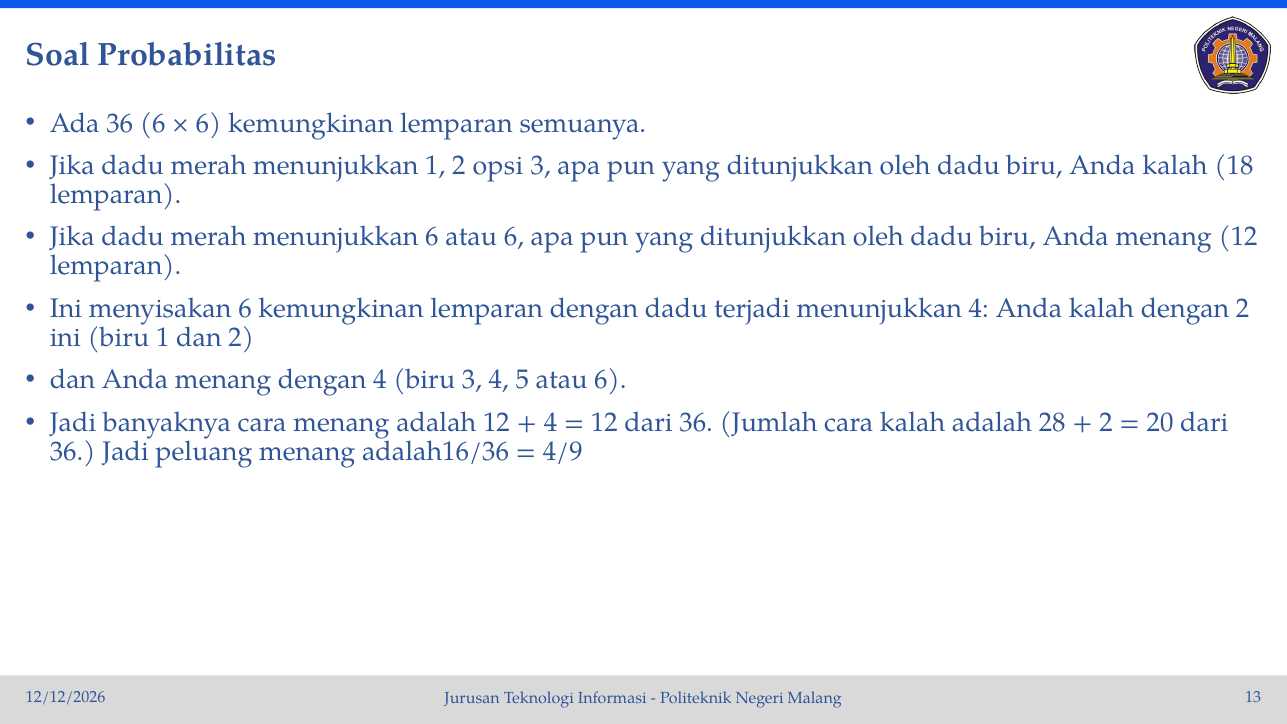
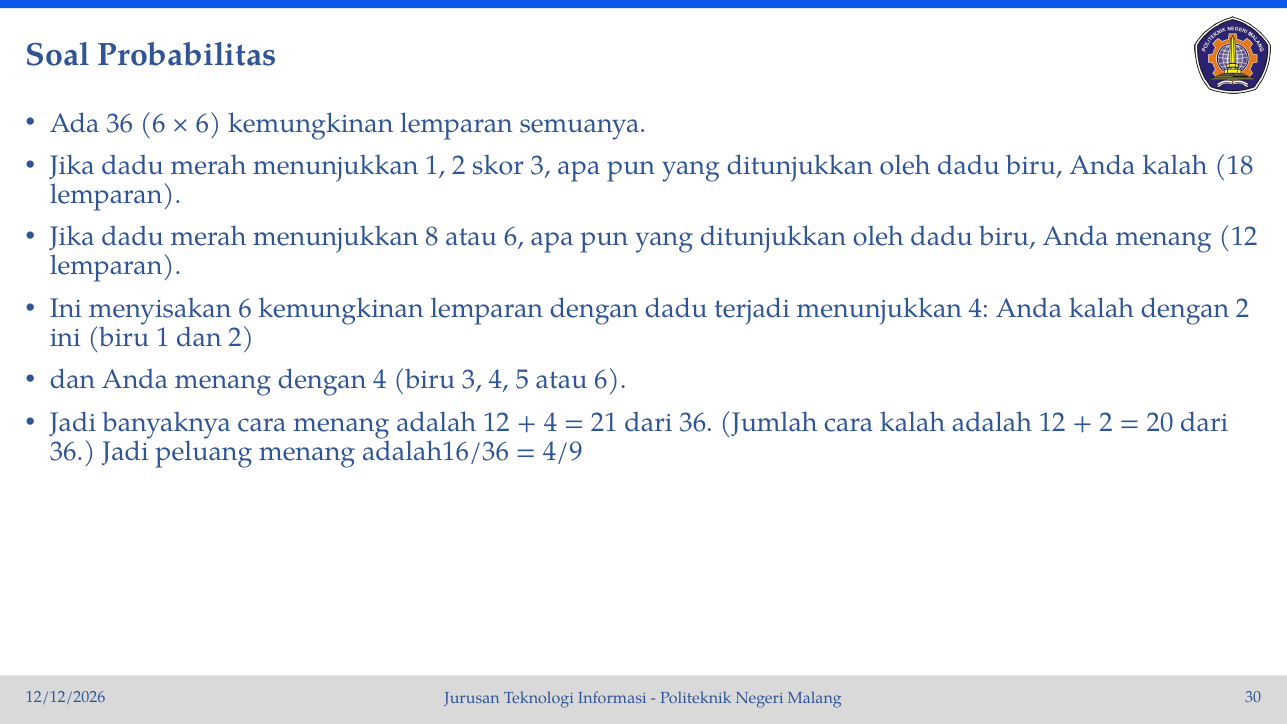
opsi: opsi -> skor
menunjukkan 6: 6 -> 8
12 at (604, 422): 12 -> 21
kalah adalah 28: 28 -> 12
13: 13 -> 30
